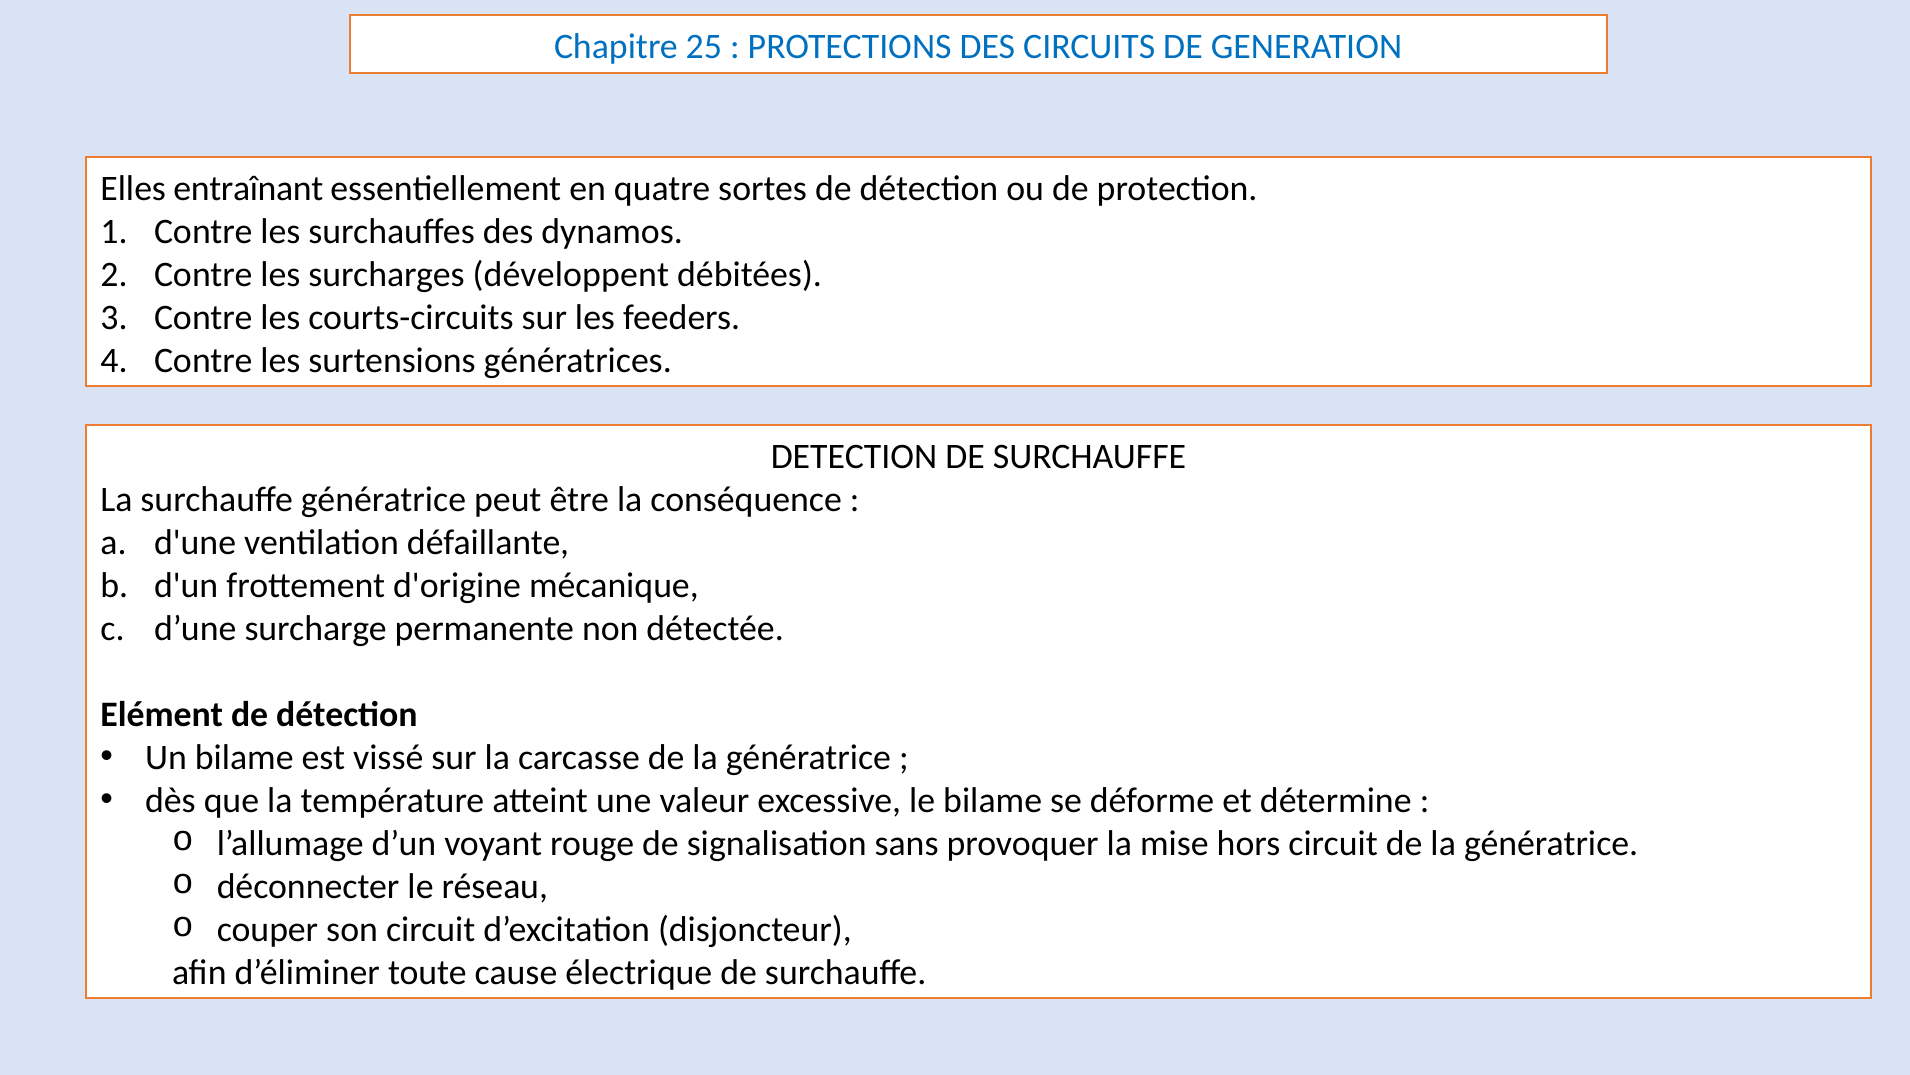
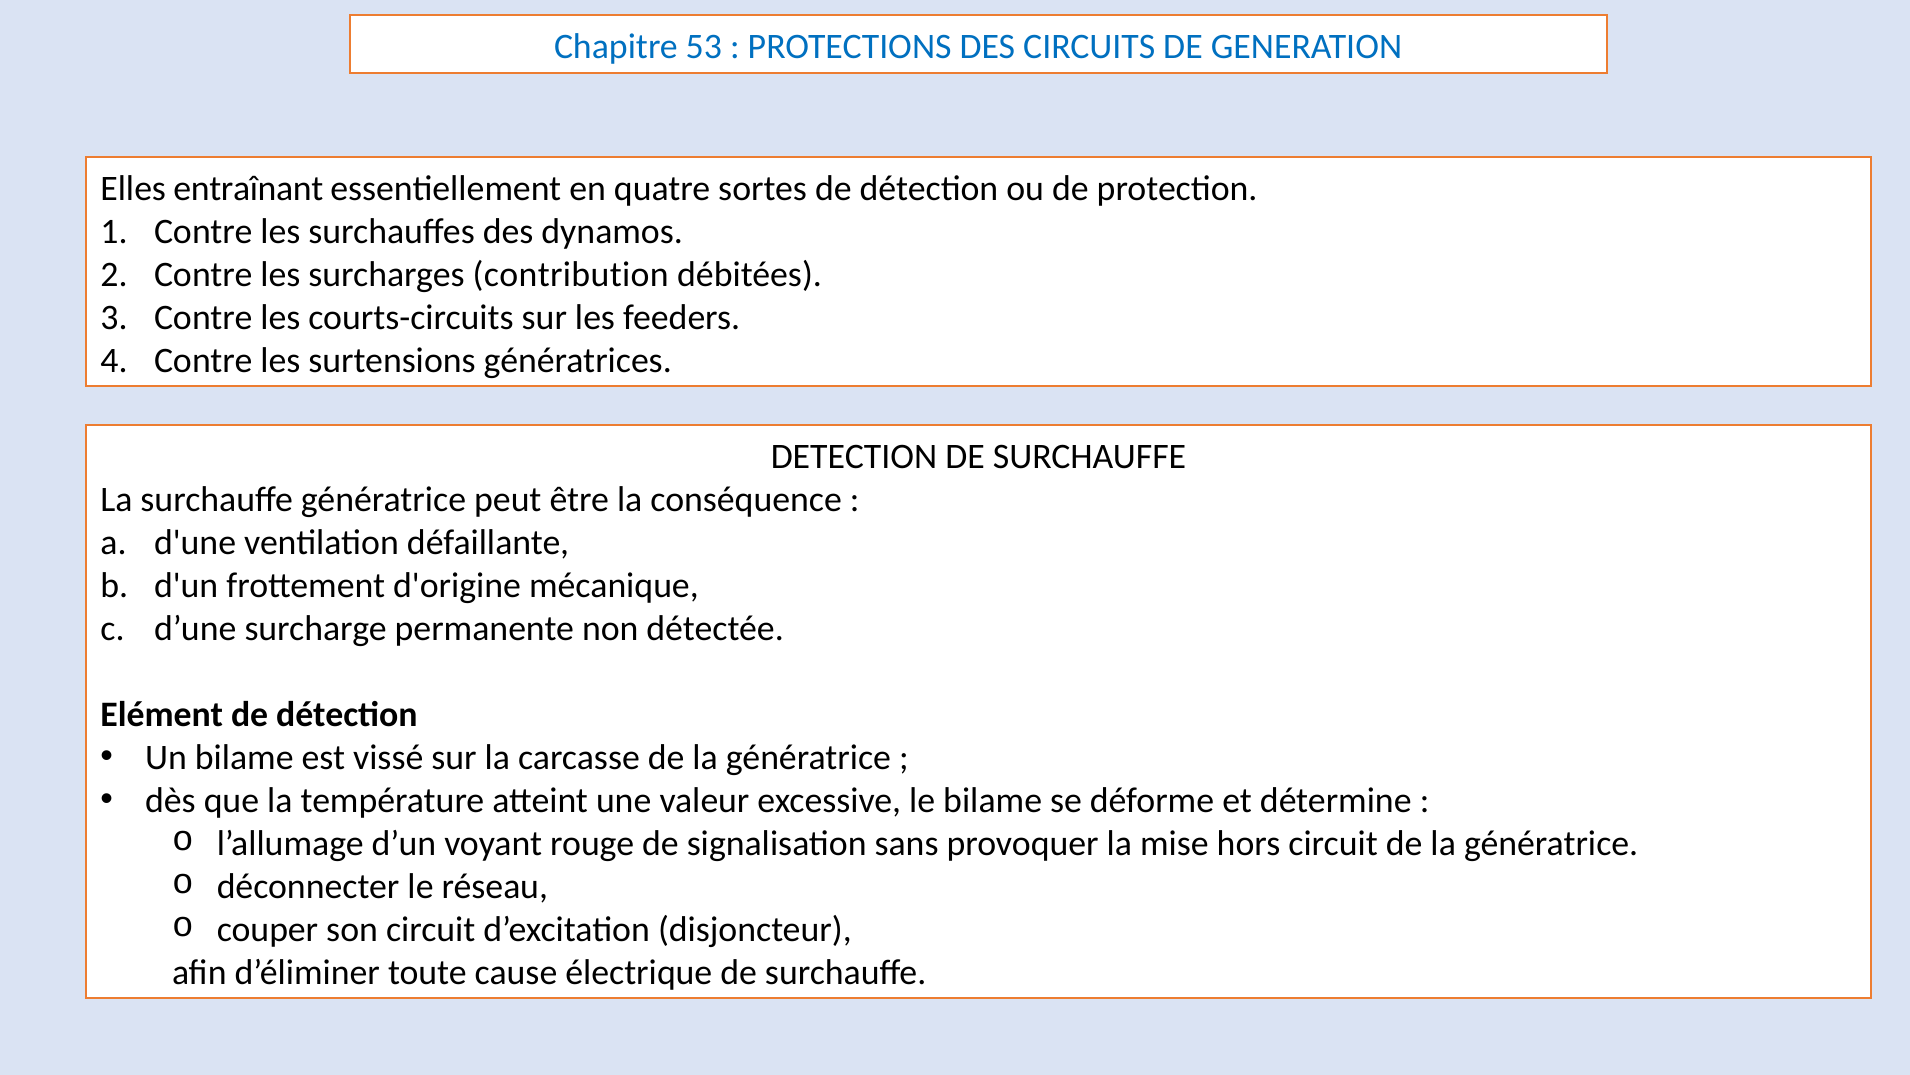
25: 25 -> 53
développent: développent -> contribution
